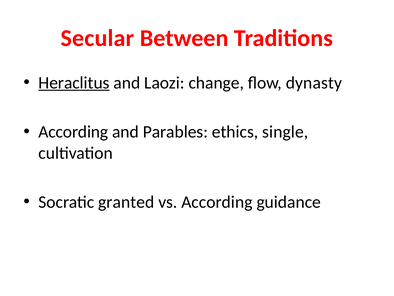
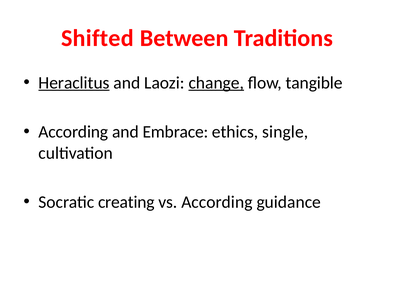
Secular: Secular -> Shifted
change underline: none -> present
dynasty: dynasty -> tangible
Parables: Parables -> Embrace
granted: granted -> creating
